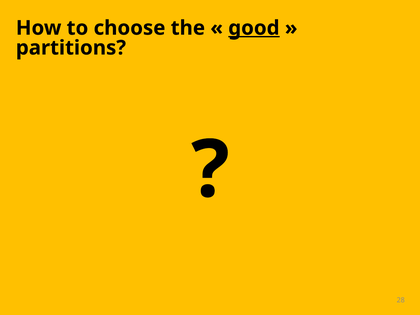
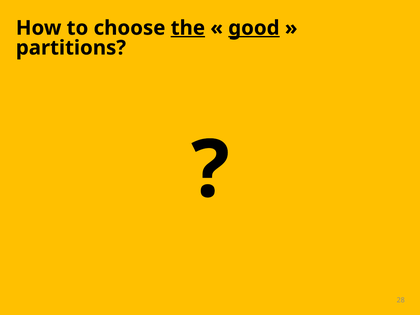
the underline: none -> present
